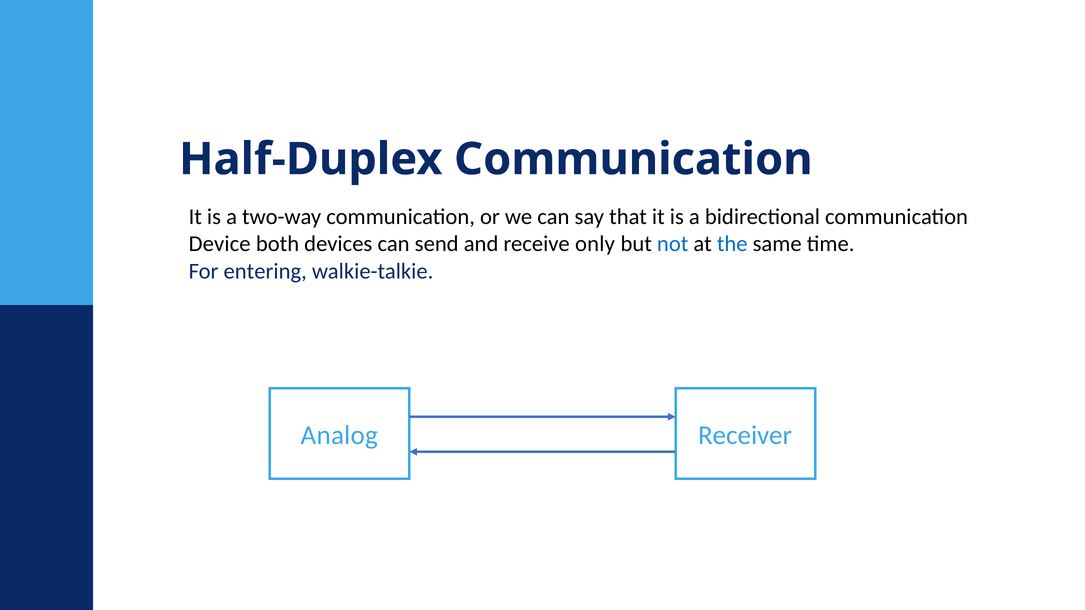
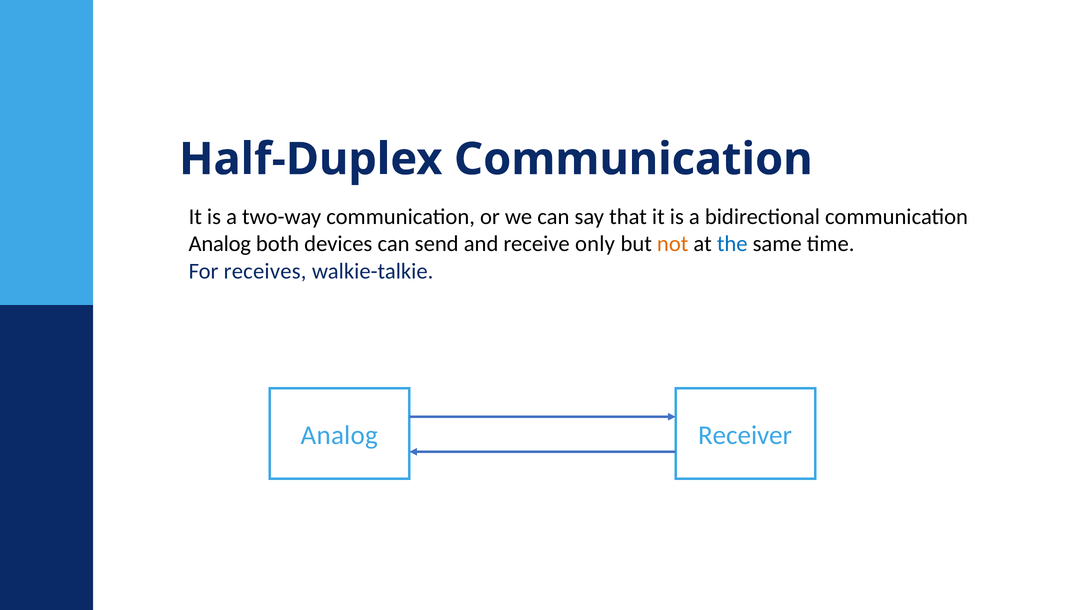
Device at (220, 244): Device -> Analog
not colour: blue -> orange
entering: entering -> receives
